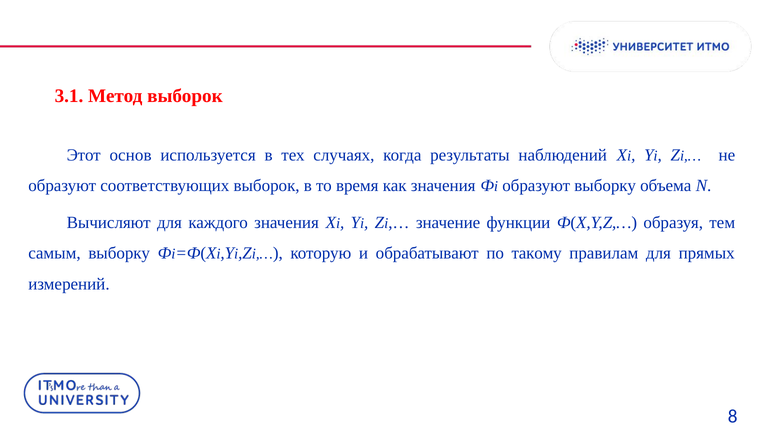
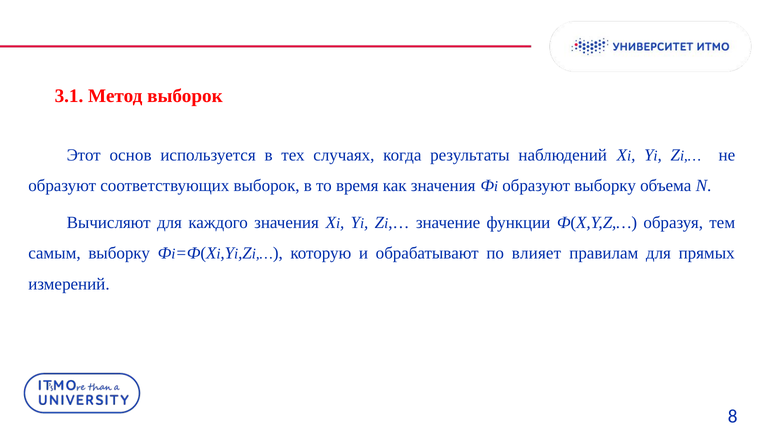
такому: такому -> влияет
